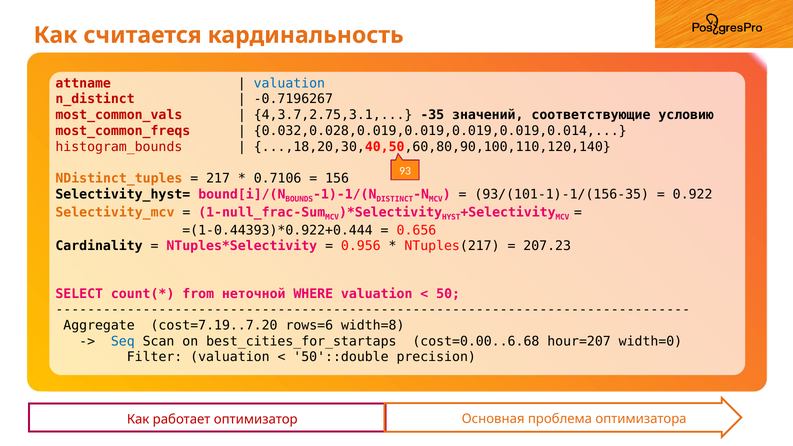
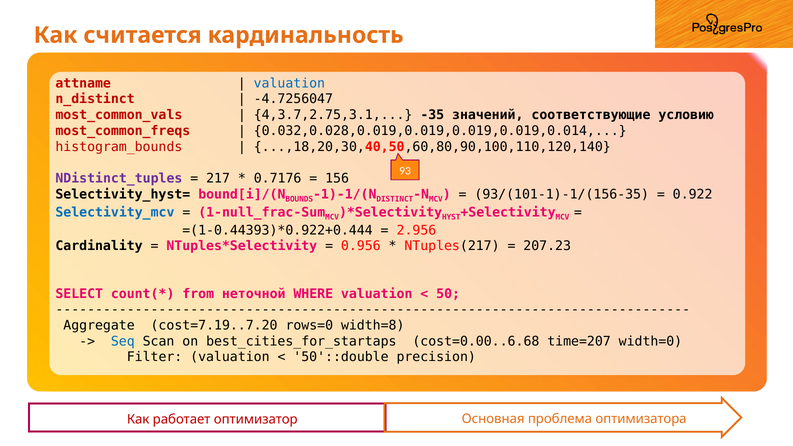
-0.7196267: -0.7196267 -> -4.7256047
NDistinct_tuples colour: orange -> purple
0.7106: 0.7106 -> 0.7176
Selectivity_mcv colour: orange -> blue
0.656: 0.656 -> 2.956
rows=6: rows=6 -> rows=0
hour=207: hour=207 -> time=207
